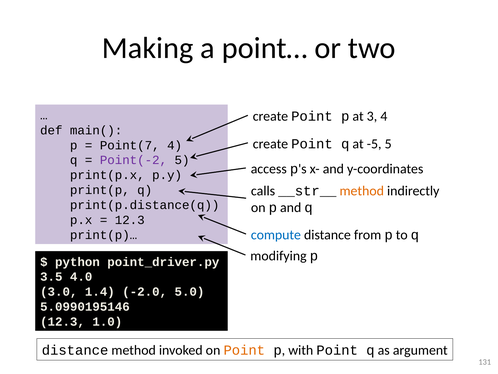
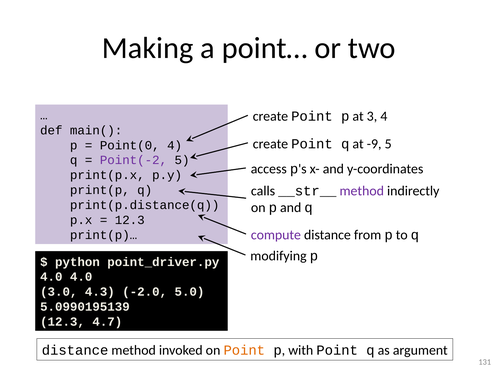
-5: -5 -> -9
Point(7: Point(7 -> Point(0
method at (362, 191) colour: orange -> purple
compute colour: blue -> purple
3.5 at (51, 276): 3.5 -> 4.0
1.4: 1.4 -> 4.3
5.0990195146: 5.0990195146 -> 5.0990195139
1.0: 1.0 -> 4.7
